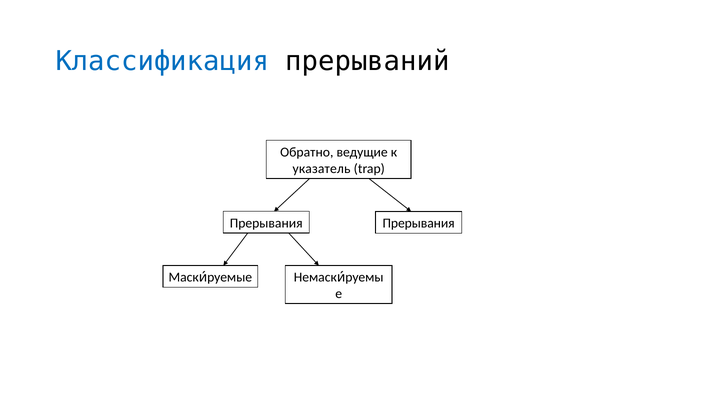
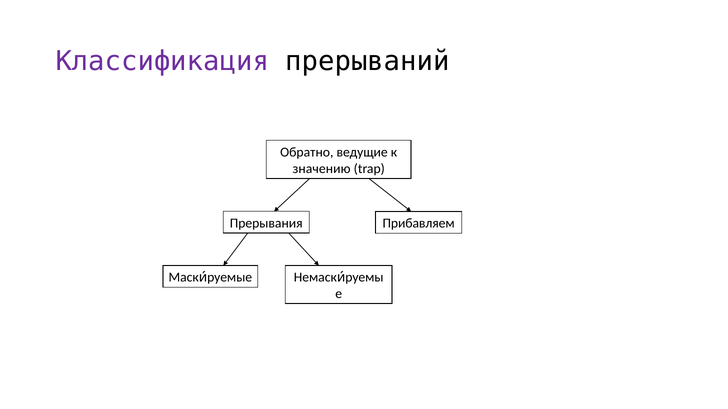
Классификация colour: blue -> purple
указатель: указатель -> значению
Прерывания Прерывания: Прерывания -> Прибавляем
